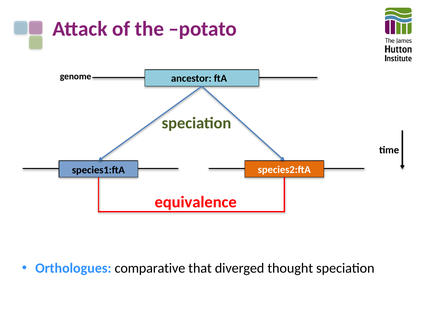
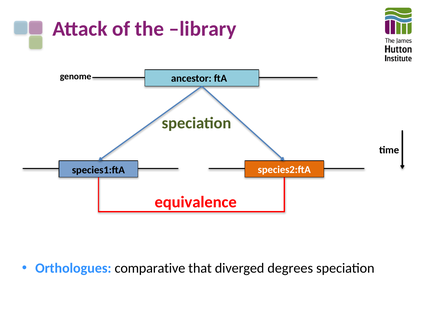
potato: potato -> library
thought: thought -> degrees
